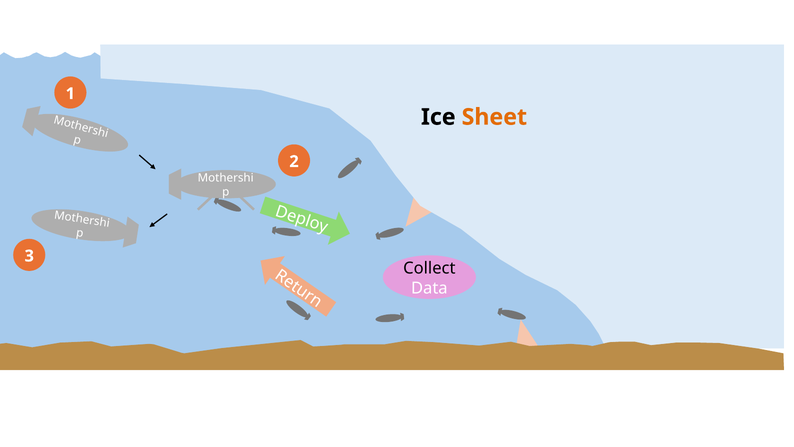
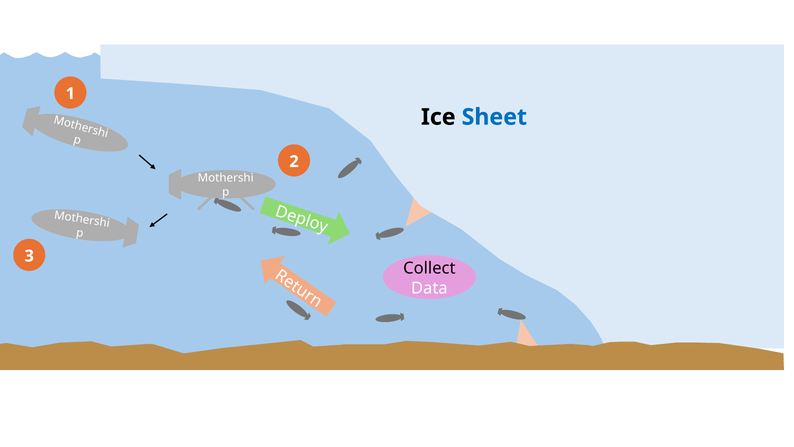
Sheet colour: orange -> blue
